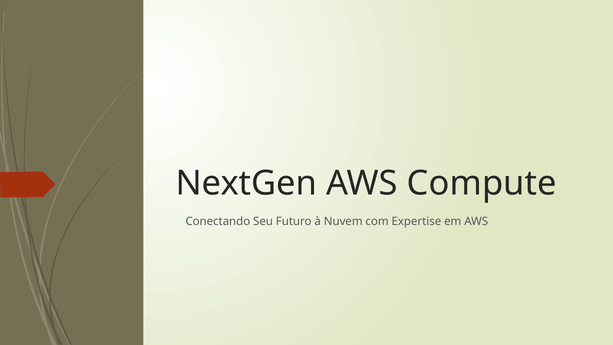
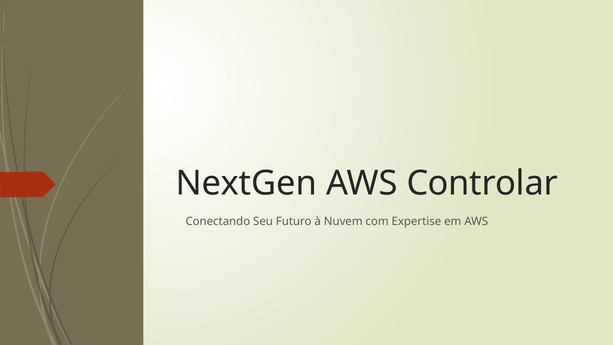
Compute: Compute -> Controlar
